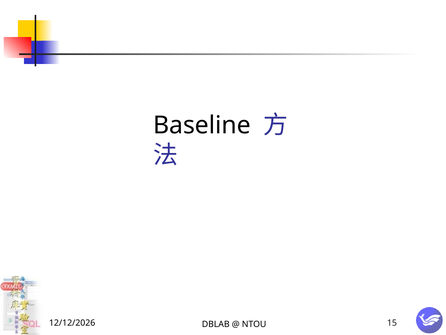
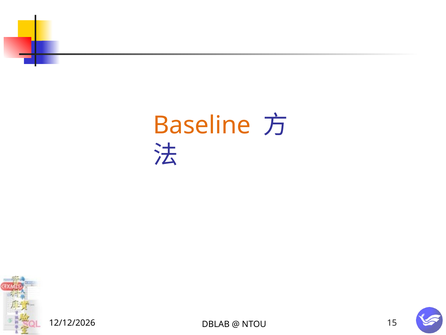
Baseline colour: black -> orange
